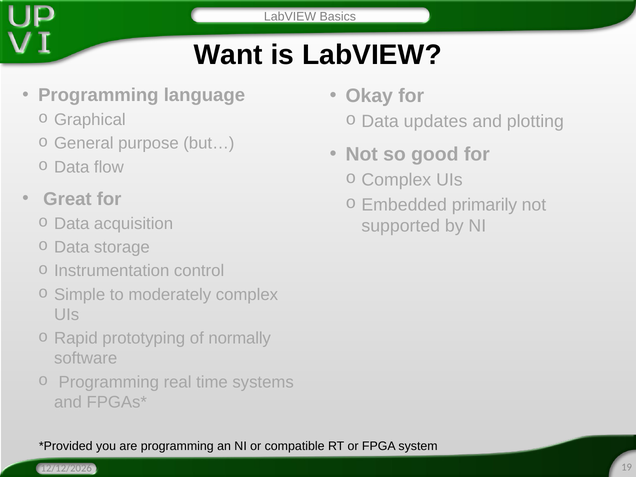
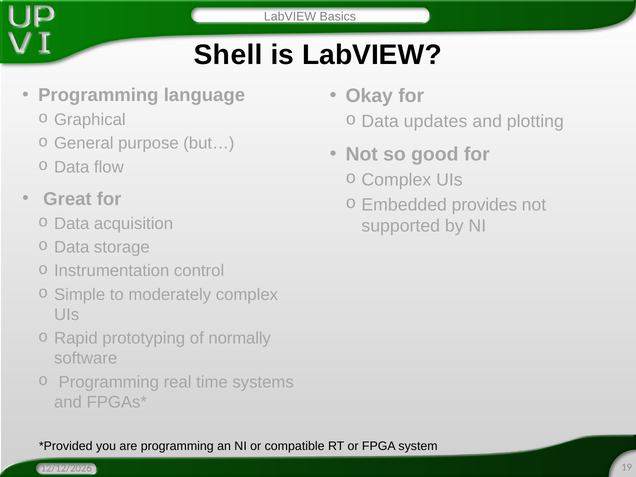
Want: Want -> Shell
primarily: primarily -> provides
